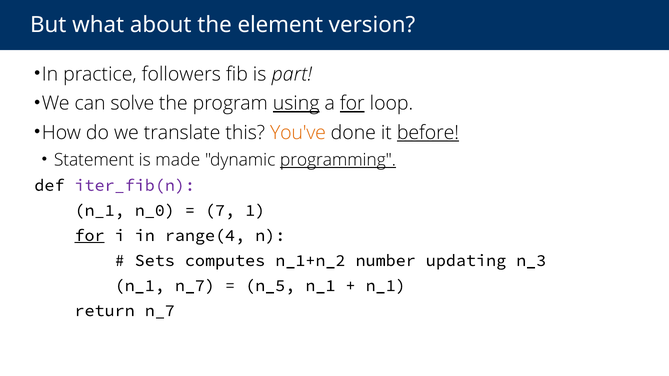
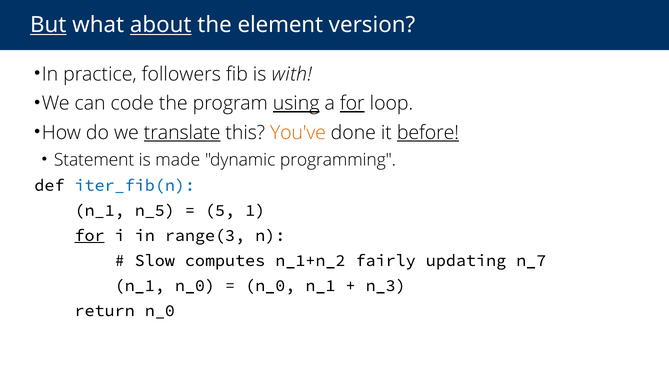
But underline: none -> present
about underline: none -> present
part: part -> with
solve: solve -> code
translate underline: none -> present
programming underline: present -> none
iter_fib(n colour: purple -> blue
n_0: n_0 -> n_5
7: 7 -> 5
range(4: range(4 -> range(3
Sets: Sets -> Slow
number: number -> fairly
n_3: n_3 -> n_7
n_1 n_7: n_7 -> n_0
n_5 at (270, 286): n_5 -> n_0
n_1 at (386, 286): n_1 -> n_3
return n_7: n_7 -> n_0
